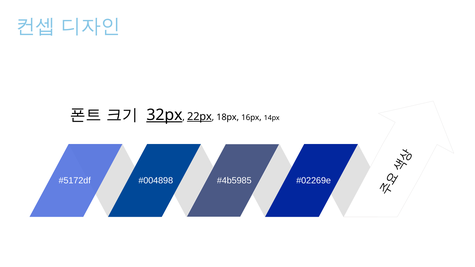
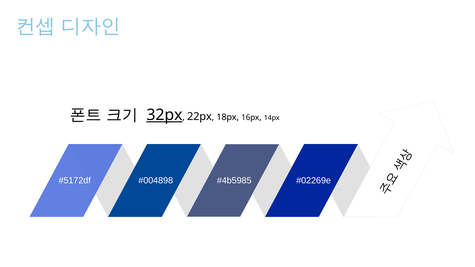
22px underline: present -> none
